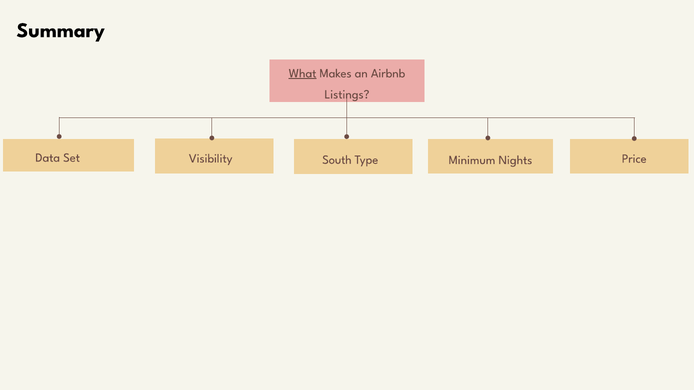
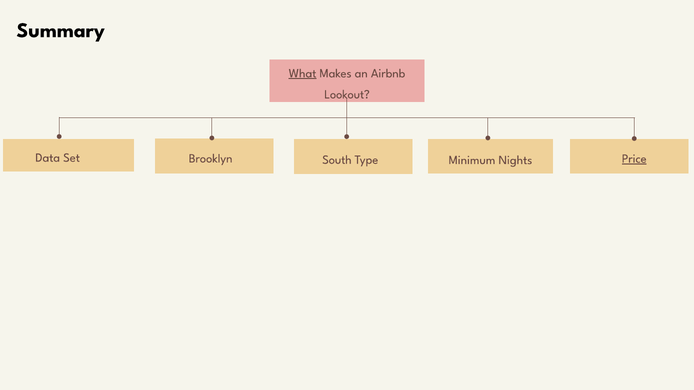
Listings: Listings -> Lookout
Visibility: Visibility -> Brooklyn
Price underline: none -> present
